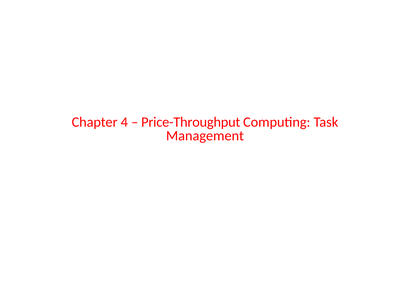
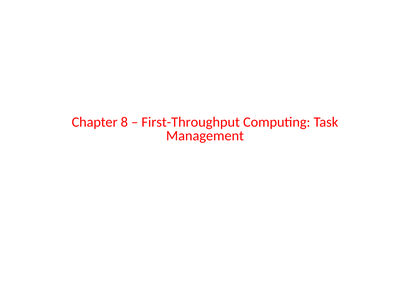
4: 4 -> 8
Price-Throughput: Price-Throughput -> First-Throughput
